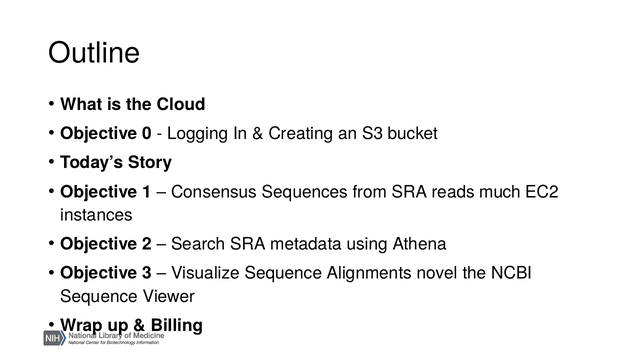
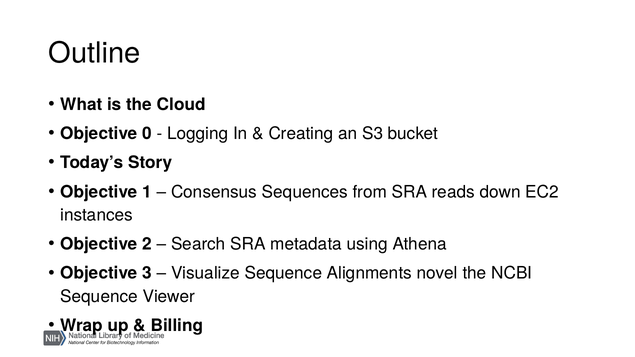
much: much -> down
